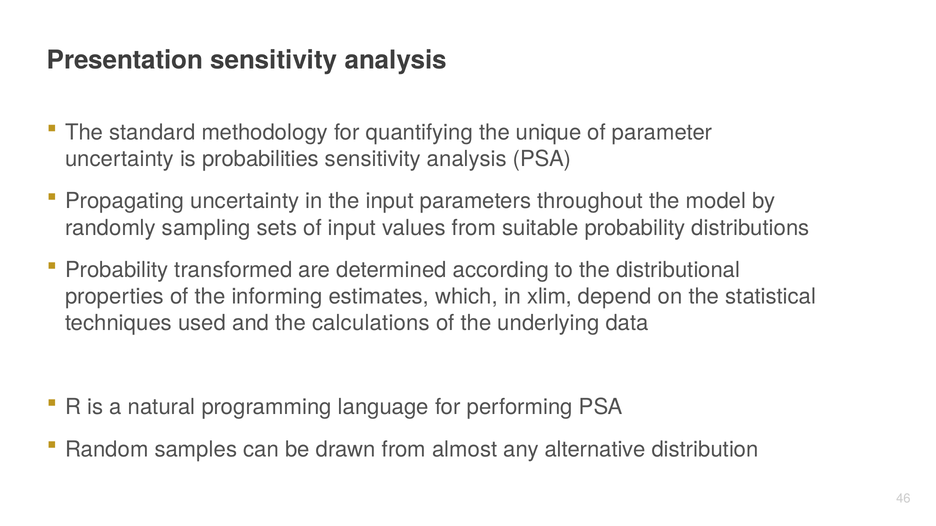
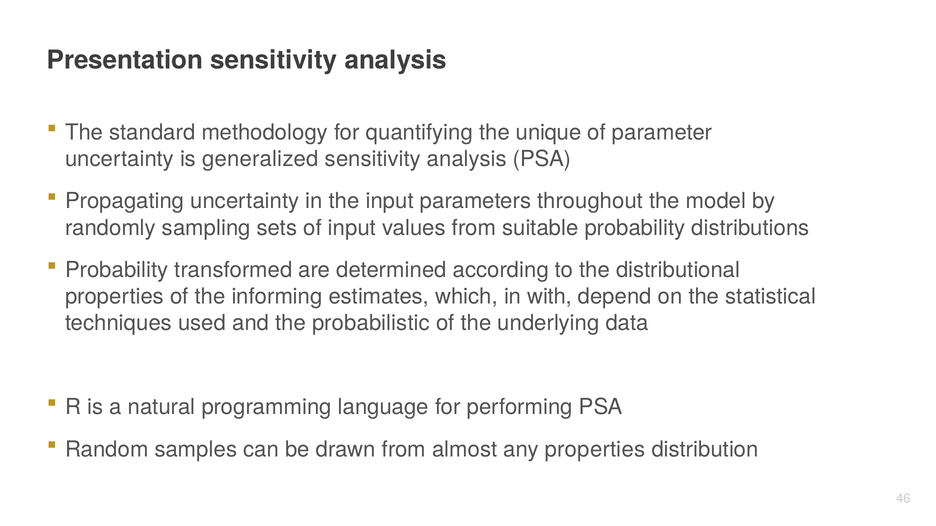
probabilities: probabilities -> generalized
xlim: xlim -> with
calculations: calculations -> probabilistic
any alternative: alternative -> properties
